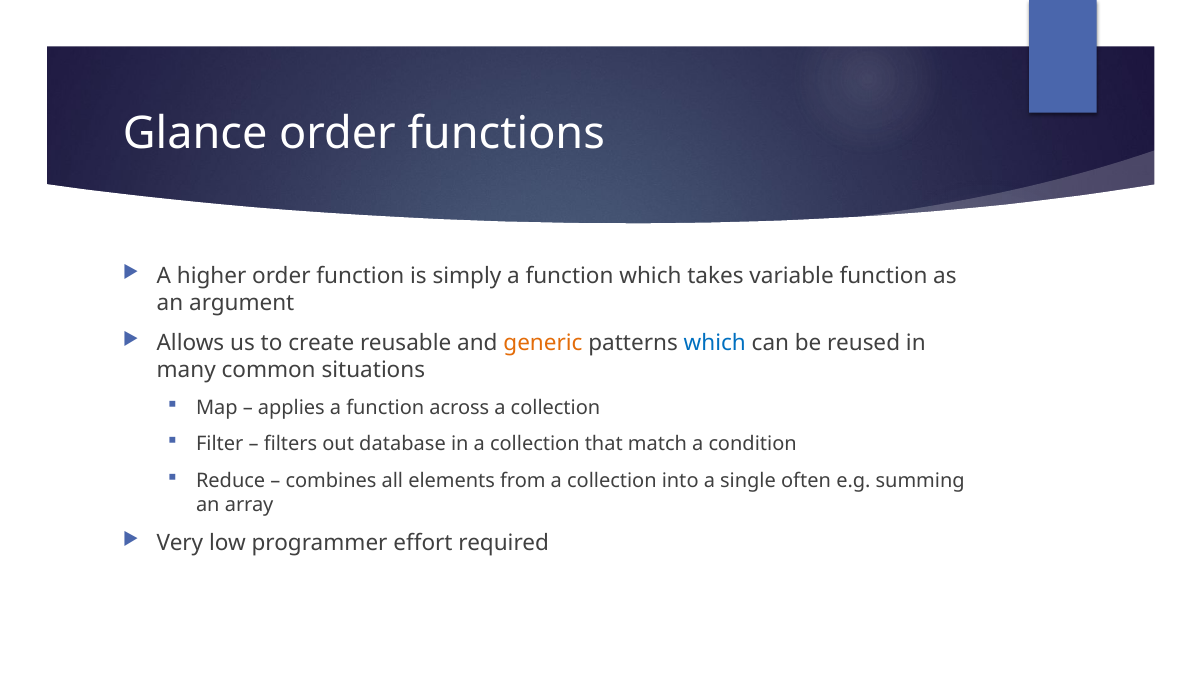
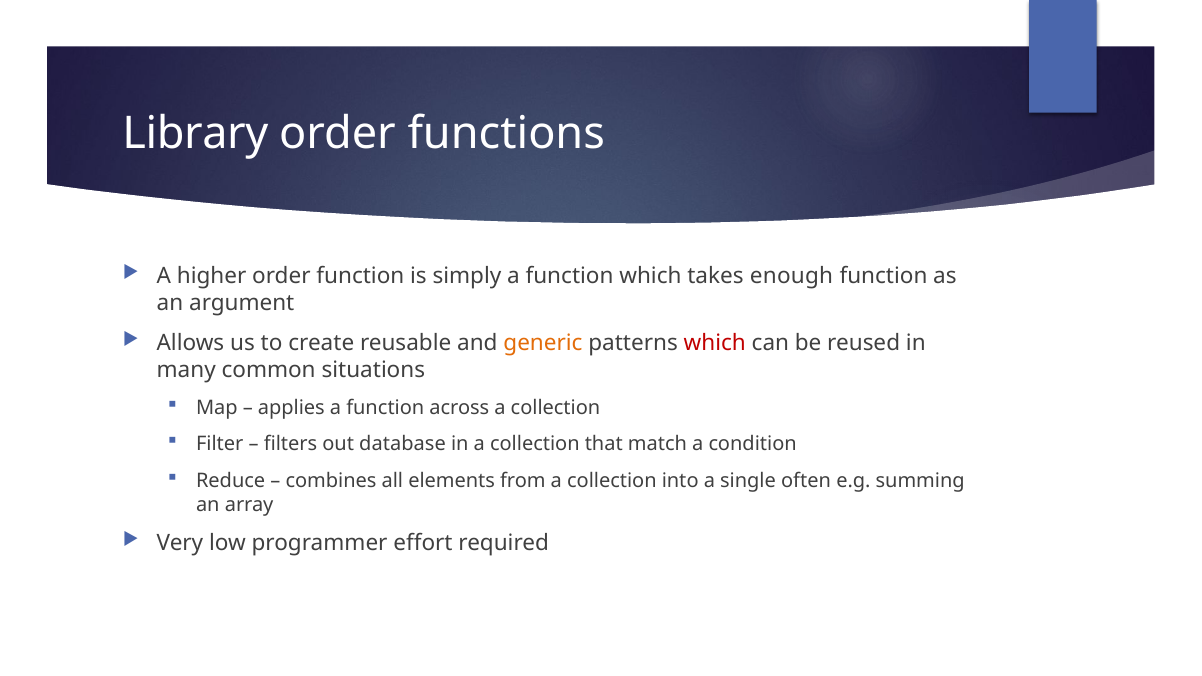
Glance: Glance -> Library
variable: variable -> enough
which at (715, 343) colour: blue -> red
